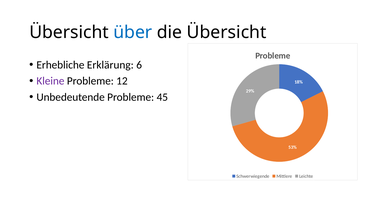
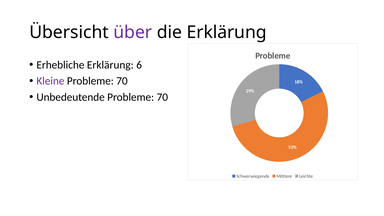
über colour: blue -> purple
die Übersicht: Übersicht -> Erklärung
12 at (122, 81): 12 -> 70
Unbedeutende Probleme 45: 45 -> 70
